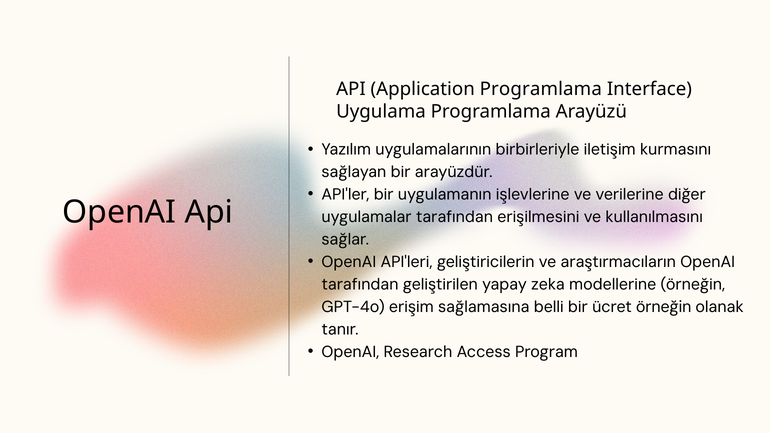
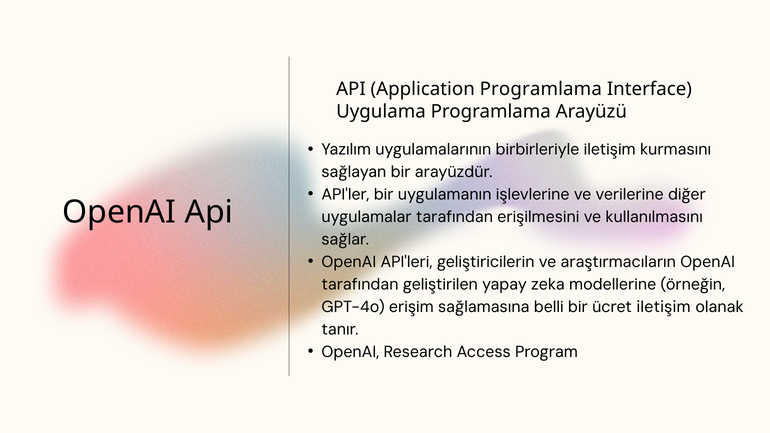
ücret örneğin: örneğin -> iletişim
